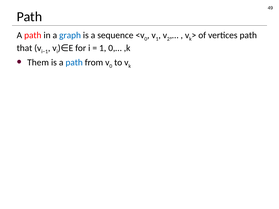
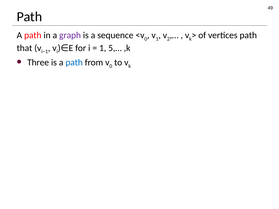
graph colour: blue -> purple
0,…: 0,… -> 5,…
Them: Them -> Three
